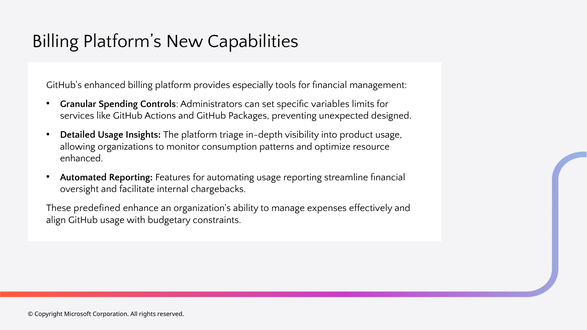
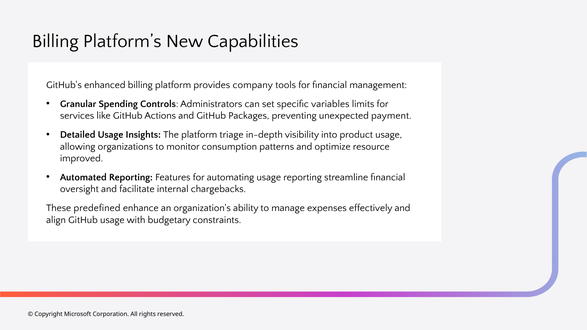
especially: especially -> company
designed: designed -> payment
enhanced at (82, 158): enhanced -> improved
